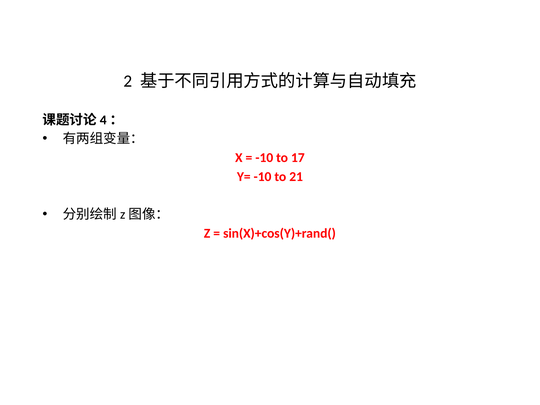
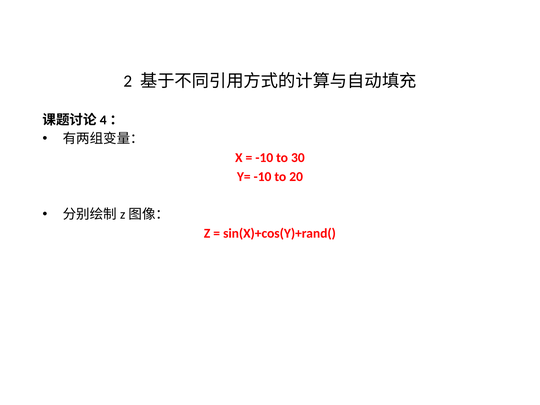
17: 17 -> 30
21: 21 -> 20
